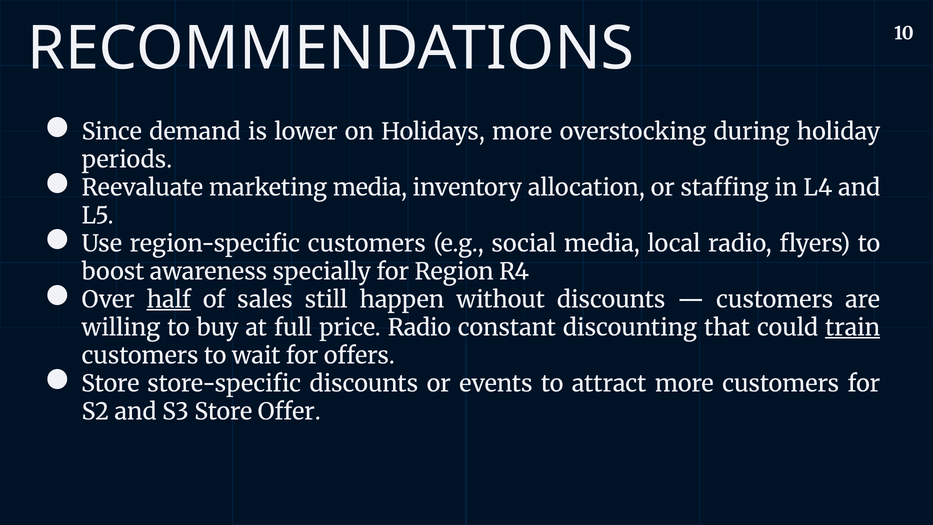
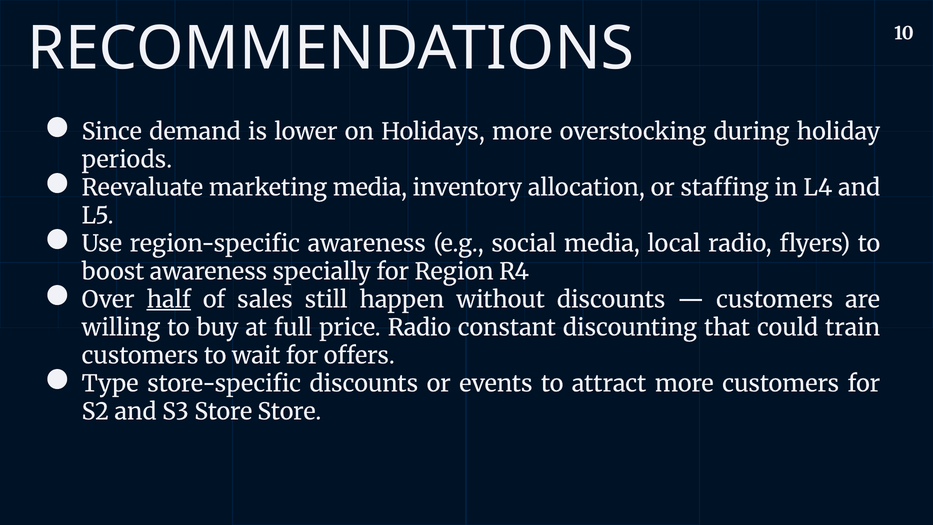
region-specific customers: customers -> awareness
train underline: present -> none
Store at (110, 384): Store -> Type
Store Offer: Offer -> Store
